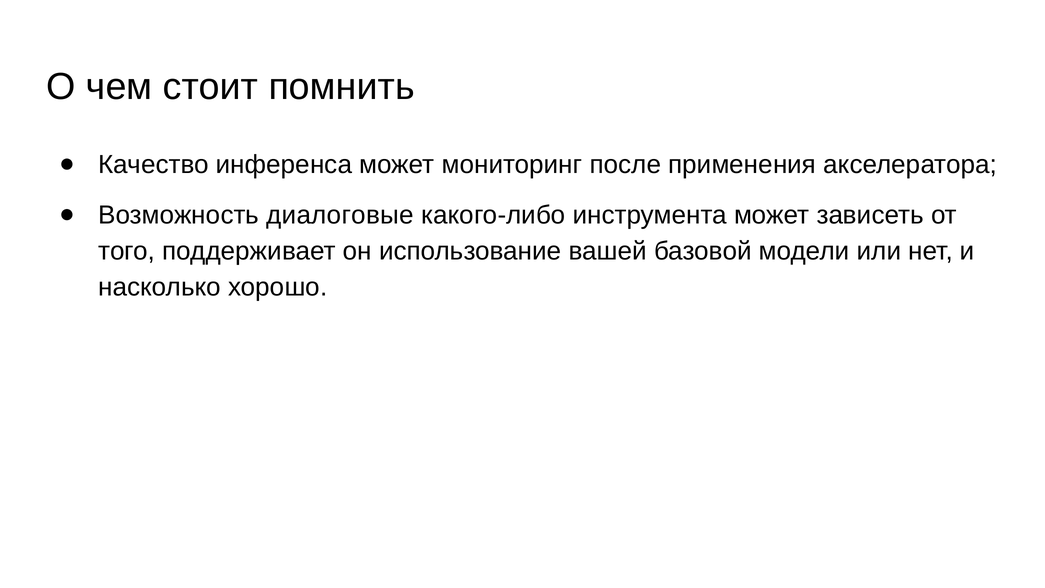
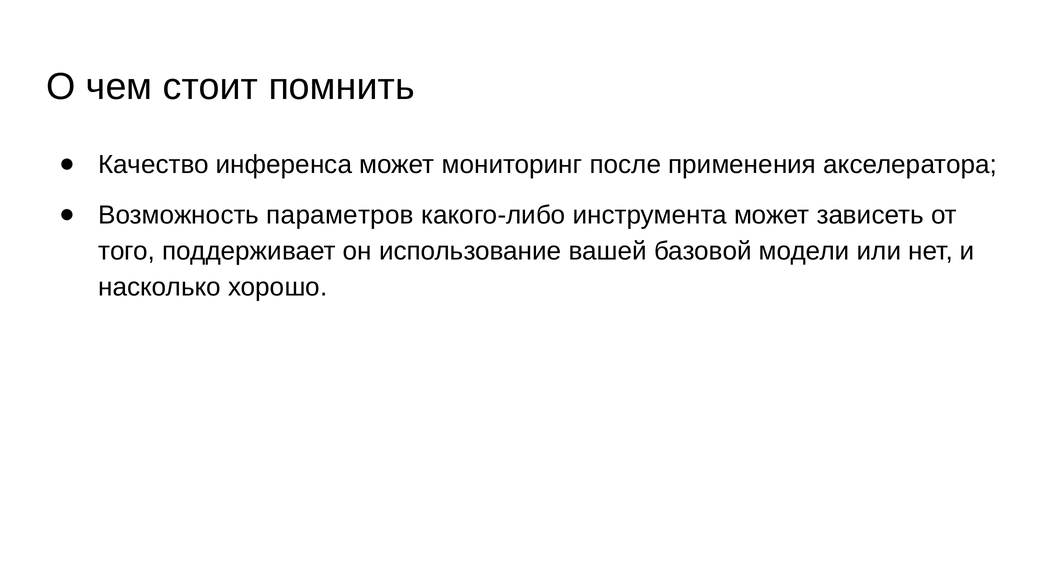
диалоговые: диалоговые -> параметров
